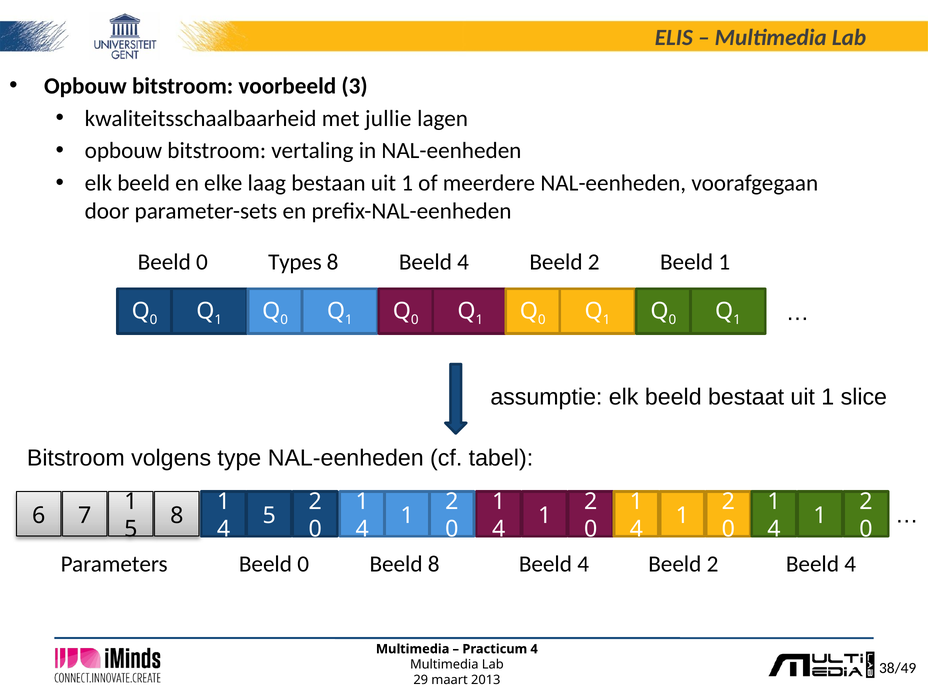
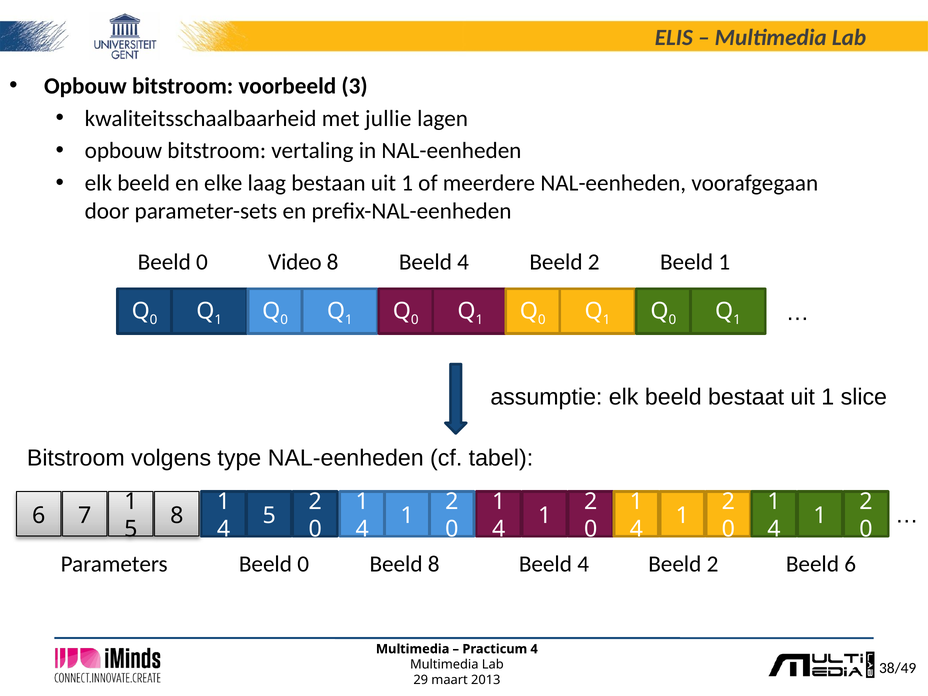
Types: Types -> Video
2 Beeld 4: 4 -> 6
